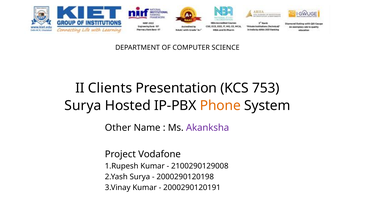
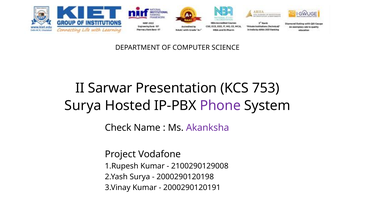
Clients: Clients -> Sarwar
Phone colour: orange -> purple
Other: Other -> Check
